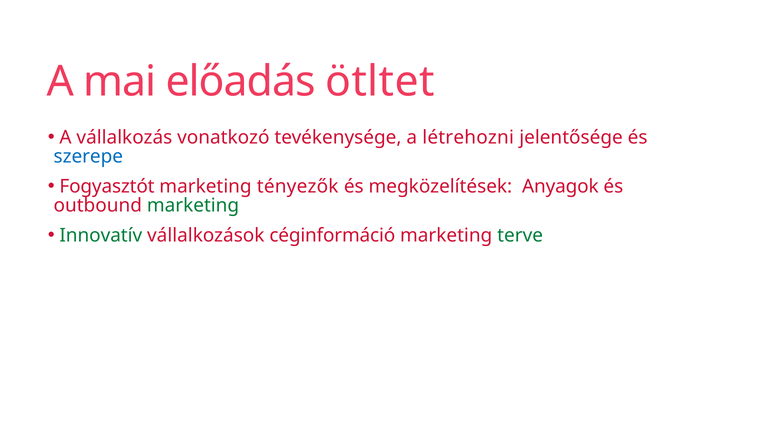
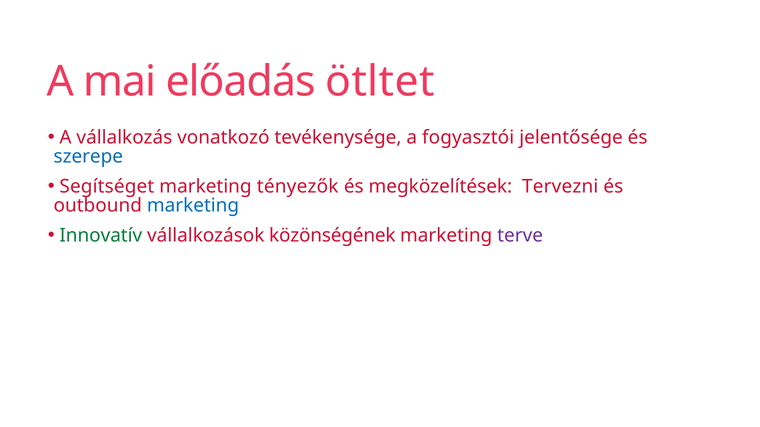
létrehozni: létrehozni -> fogyasztói
Fogyasztót: Fogyasztót -> Segítséget
Anyagok: Anyagok -> Tervezni
marketing at (193, 206) colour: green -> blue
céginformáció: céginformáció -> közönségének
terve colour: green -> purple
